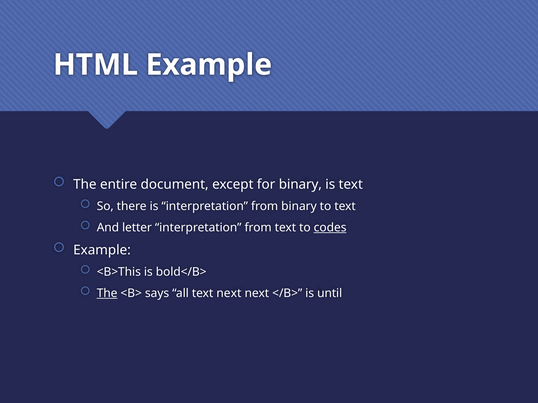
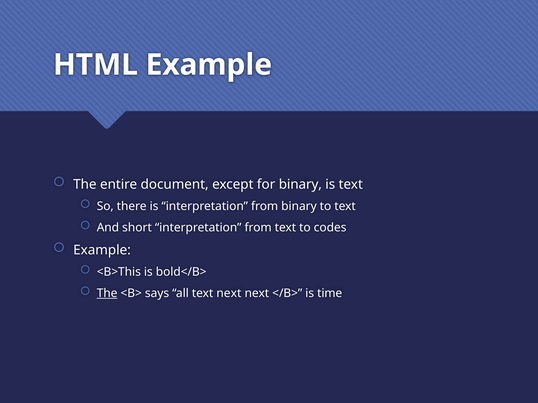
letter: letter -> short
codes underline: present -> none
until: until -> time
